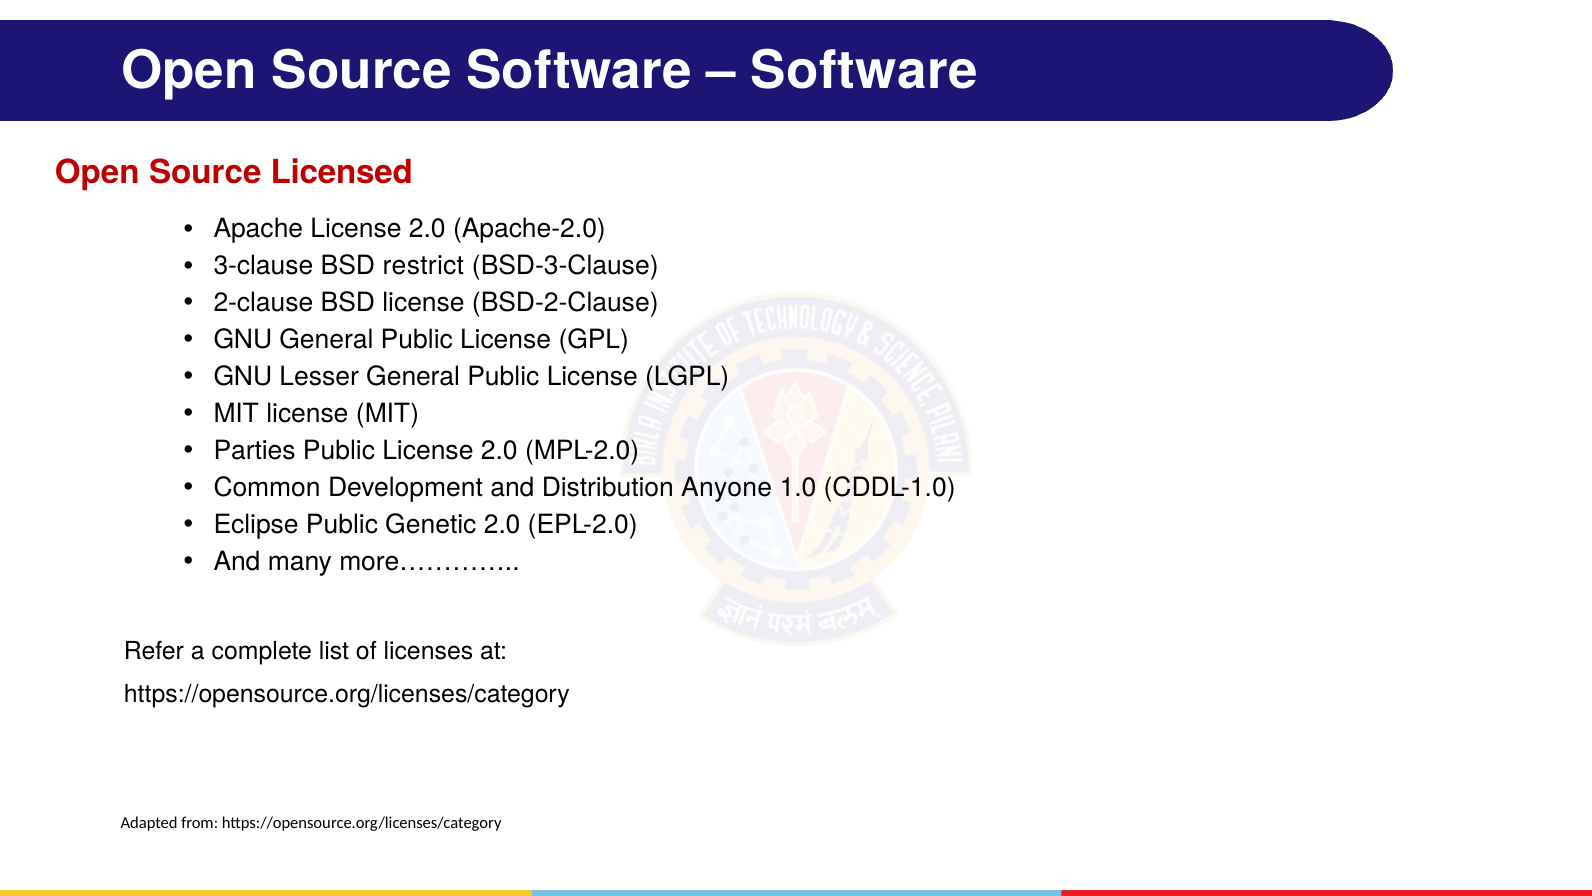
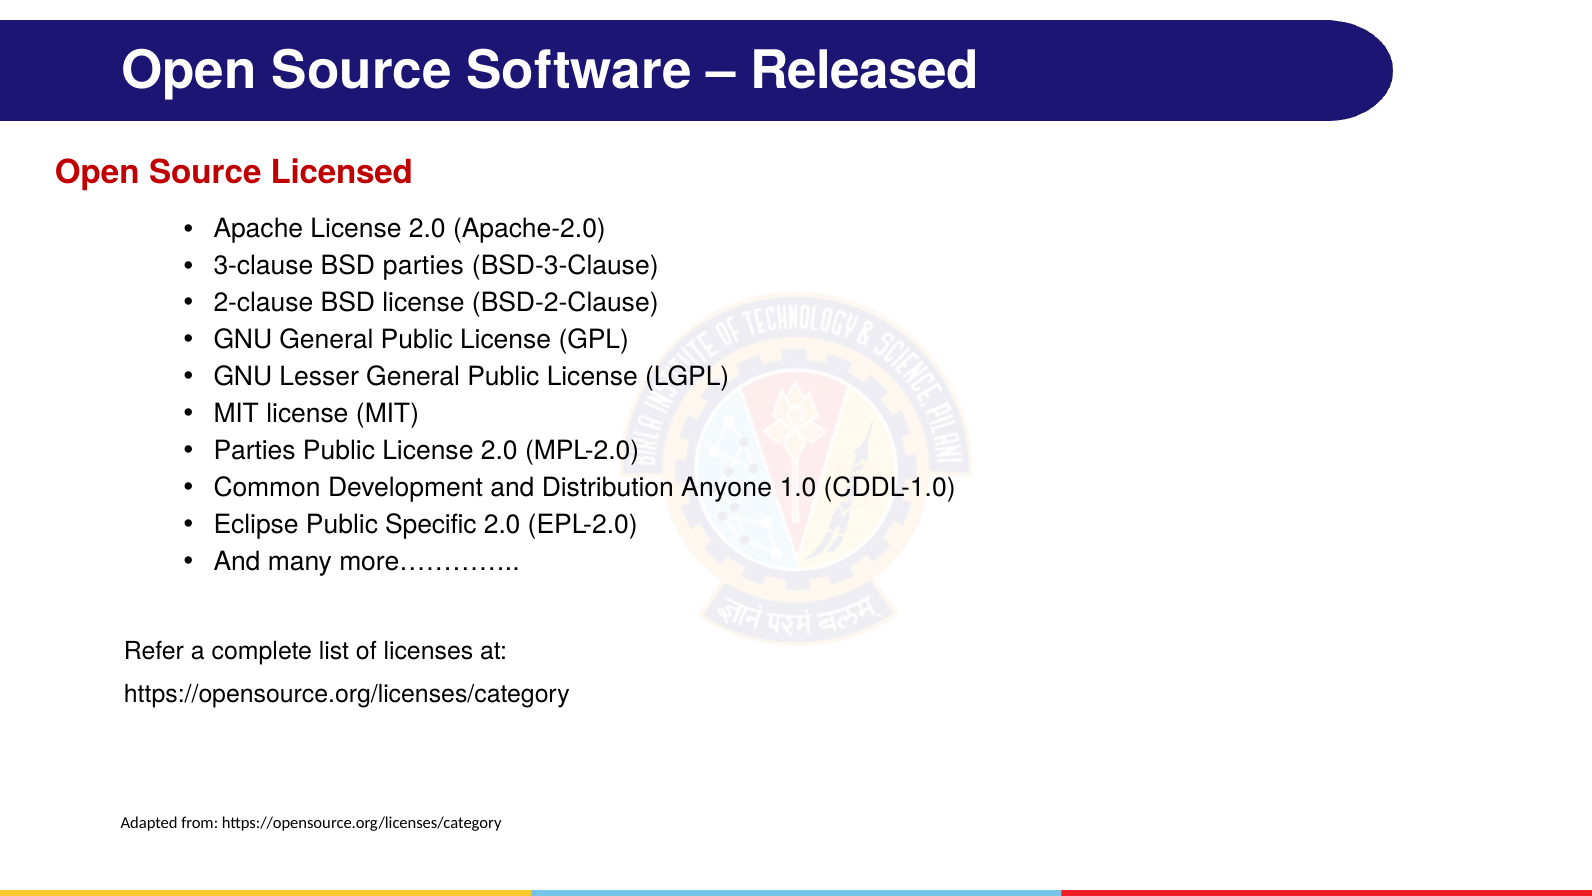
Software at (864, 71): Software -> Released
BSD restrict: restrict -> parties
Genetic: Genetic -> Specific
